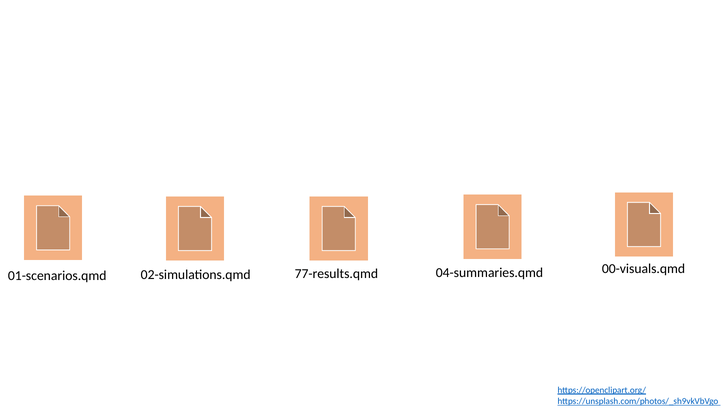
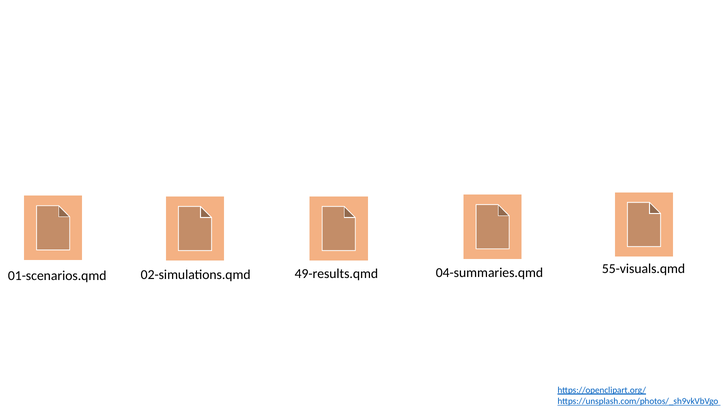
77-results.qmd: 77-results.qmd -> 49-results.qmd
00-visuals.qmd: 00-visuals.qmd -> 55-visuals.qmd
